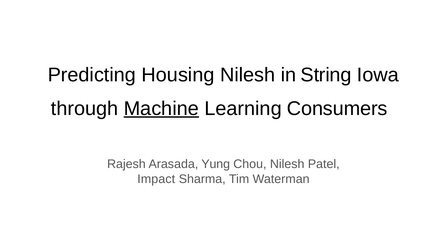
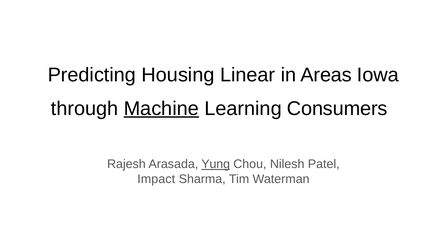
Housing Nilesh: Nilesh -> Linear
String: String -> Areas
Yung underline: none -> present
